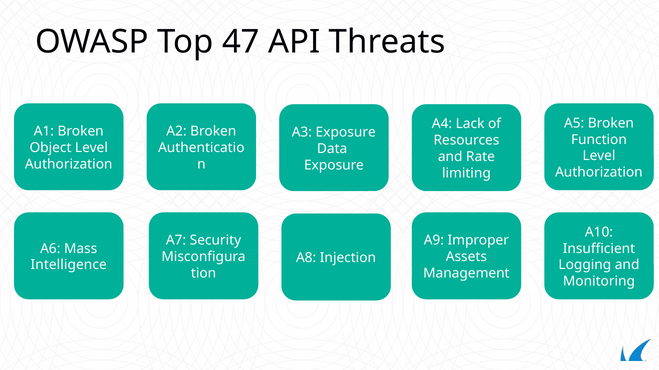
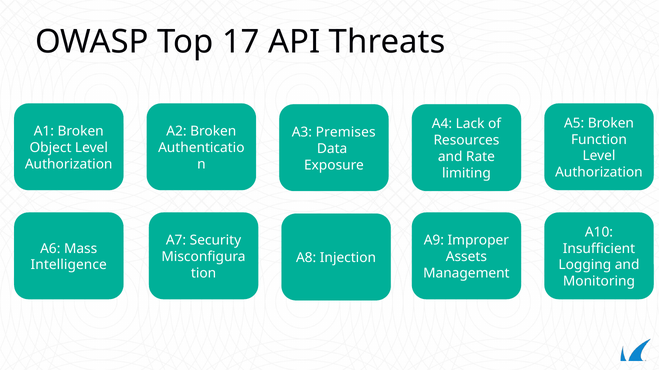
47: 47 -> 17
A3 Exposure: Exposure -> Premises
